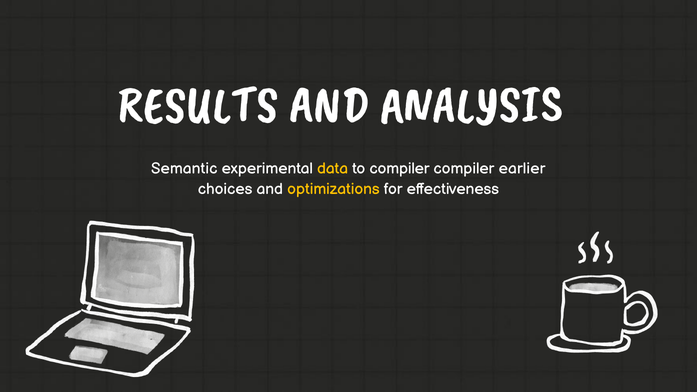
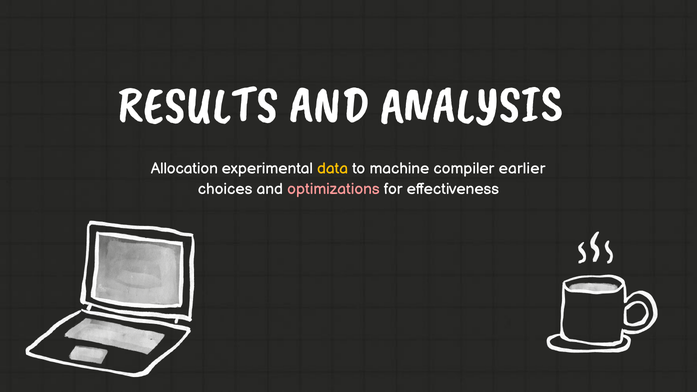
Semantic: Semantic -> Allocation
to compiler: compiler -> machine
optimizations colour: yellow -> pink
